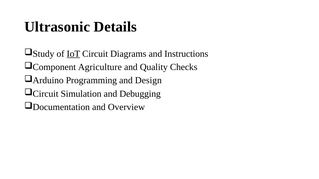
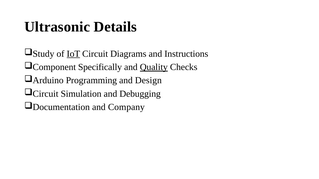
Agriculture: Agriculture -> Specifically
Quality underline: none -> present
Overview: Overview -> Company
